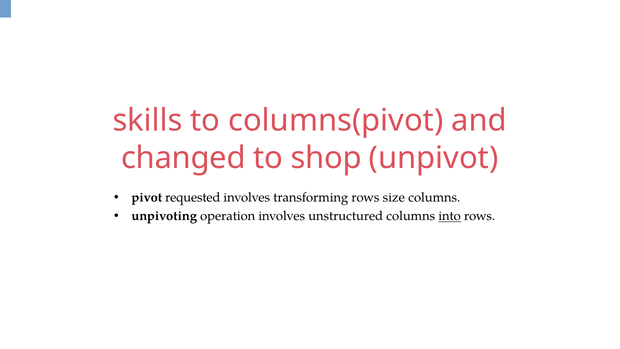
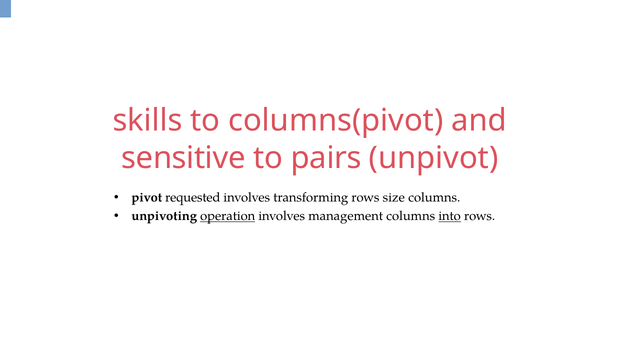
changed: changed -> sensitive
shop: shop -> pairs
operation underline: none -> present
unstructured: unstructured -> management
